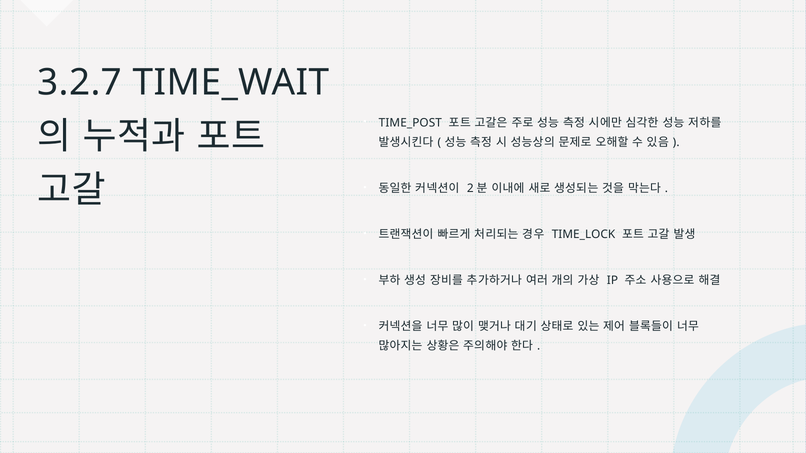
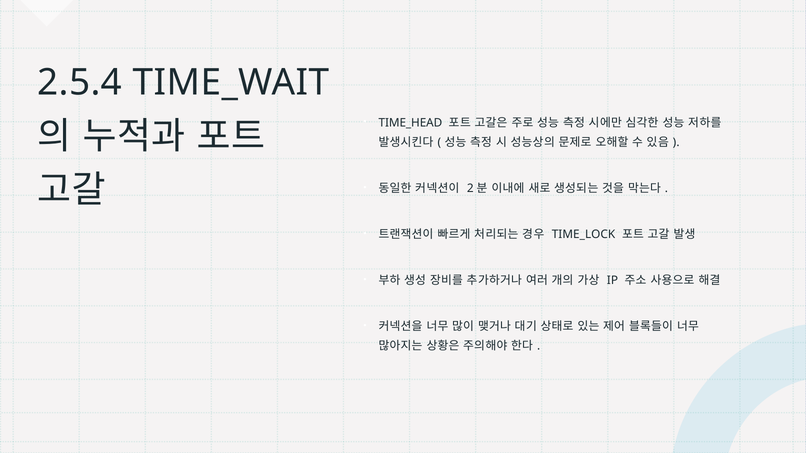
3.2.7: 3.2.7 -> 2.5.4
TIME_POST: TIME_POST -> TIME_HEAD
